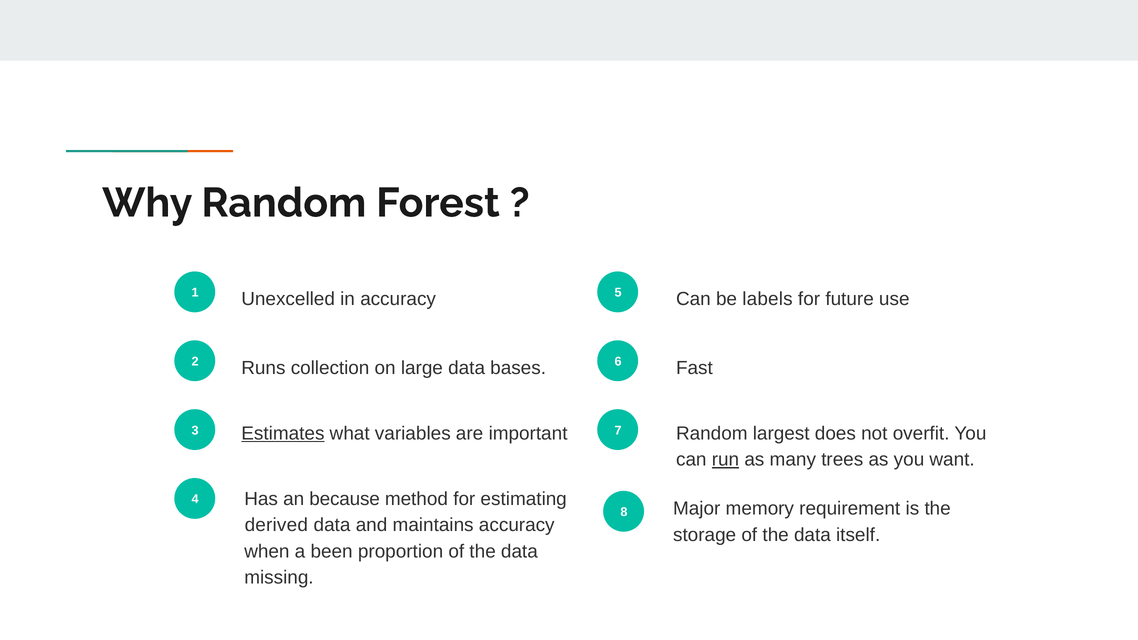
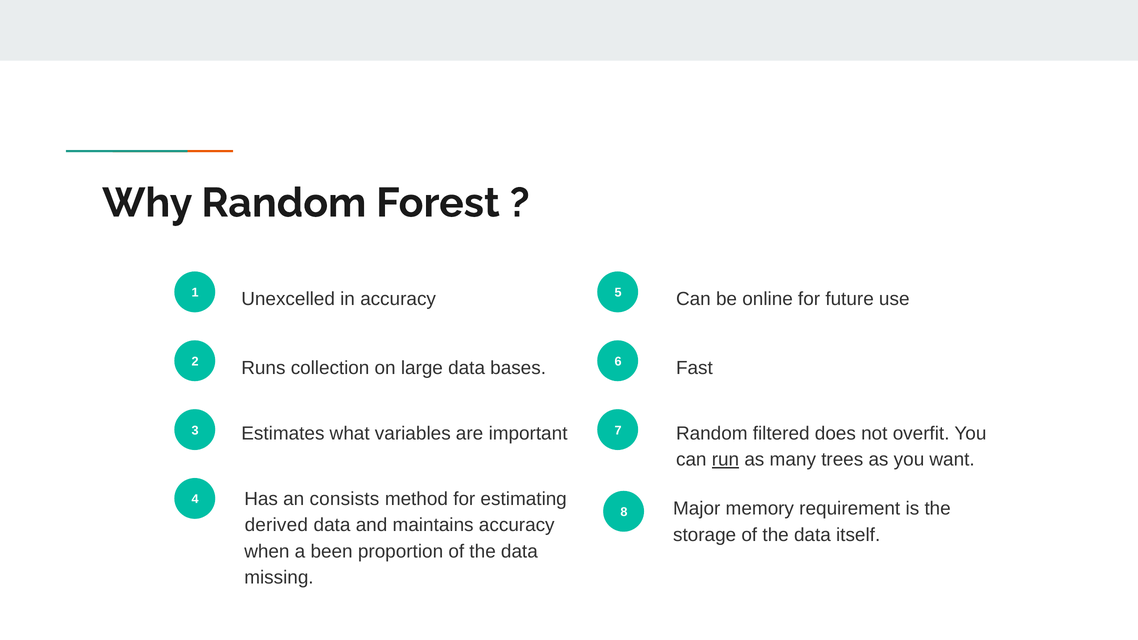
labels: labels -> online
Estimates underline: present -> none
largest: largest -> filtered
because: because -> consists
